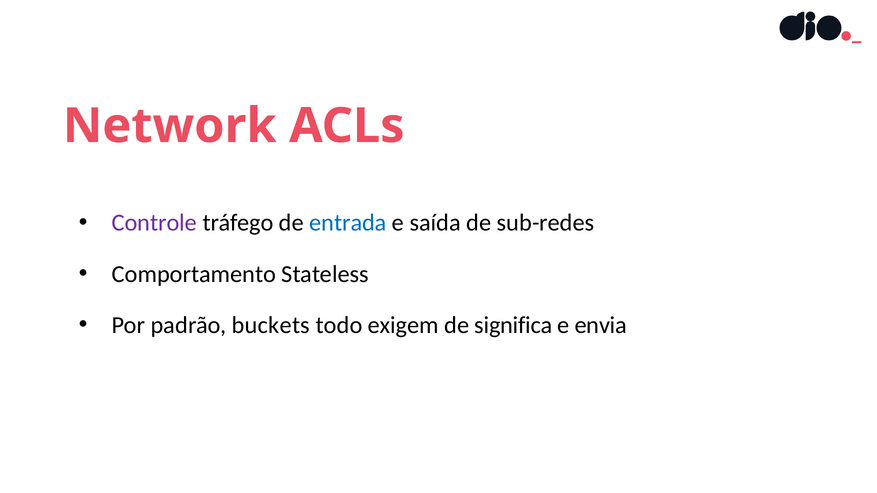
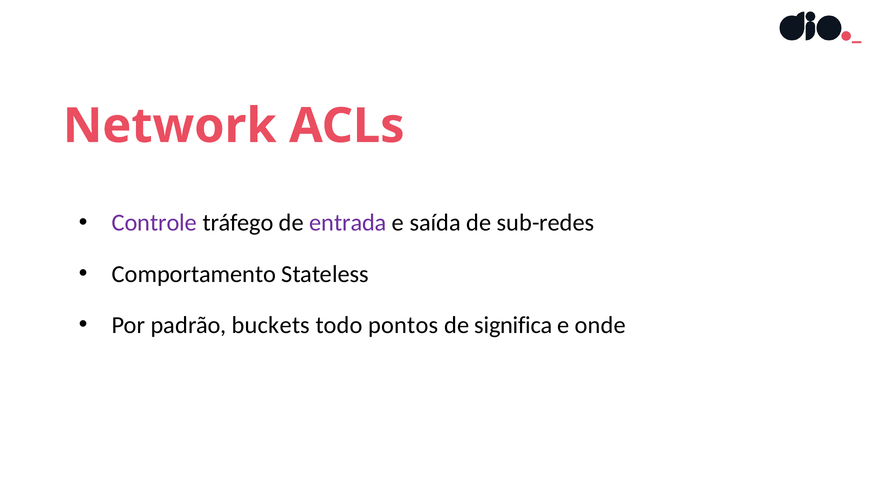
entrada colour: blue -> purple
exigem: exigem -> pontos
envia: envia -> onde
